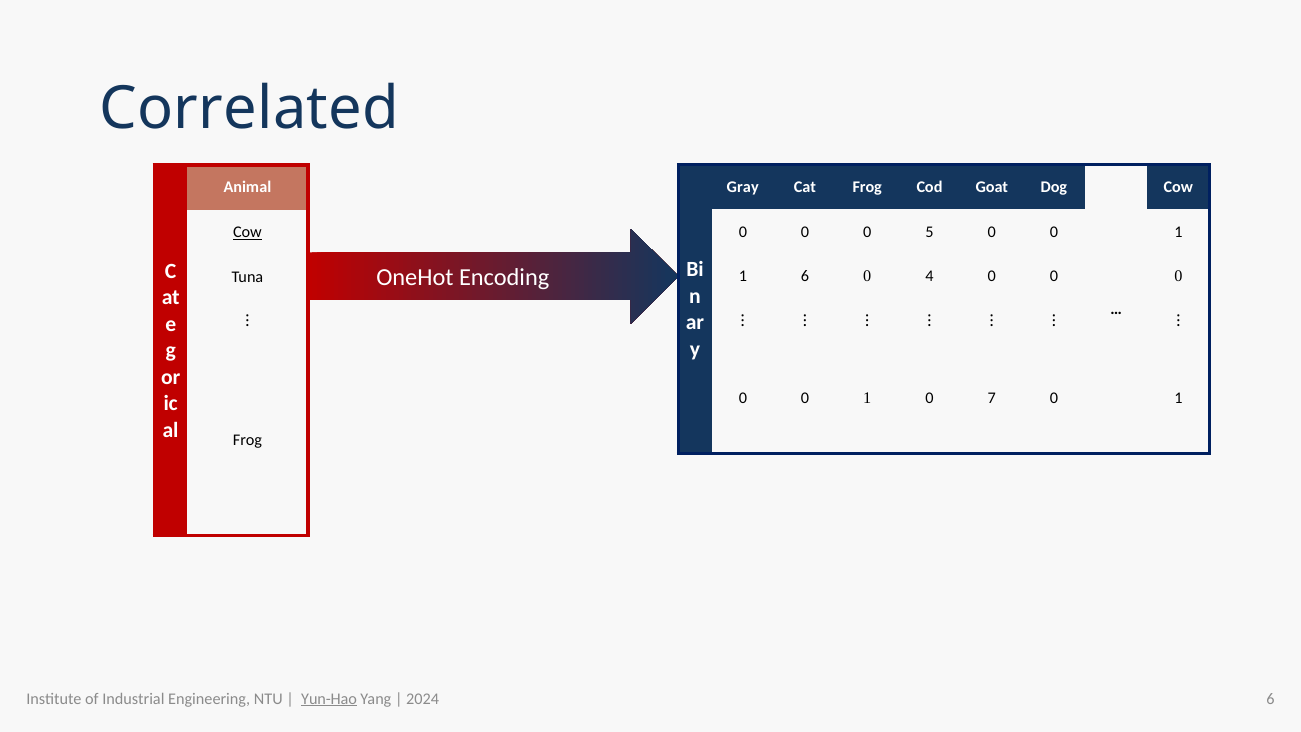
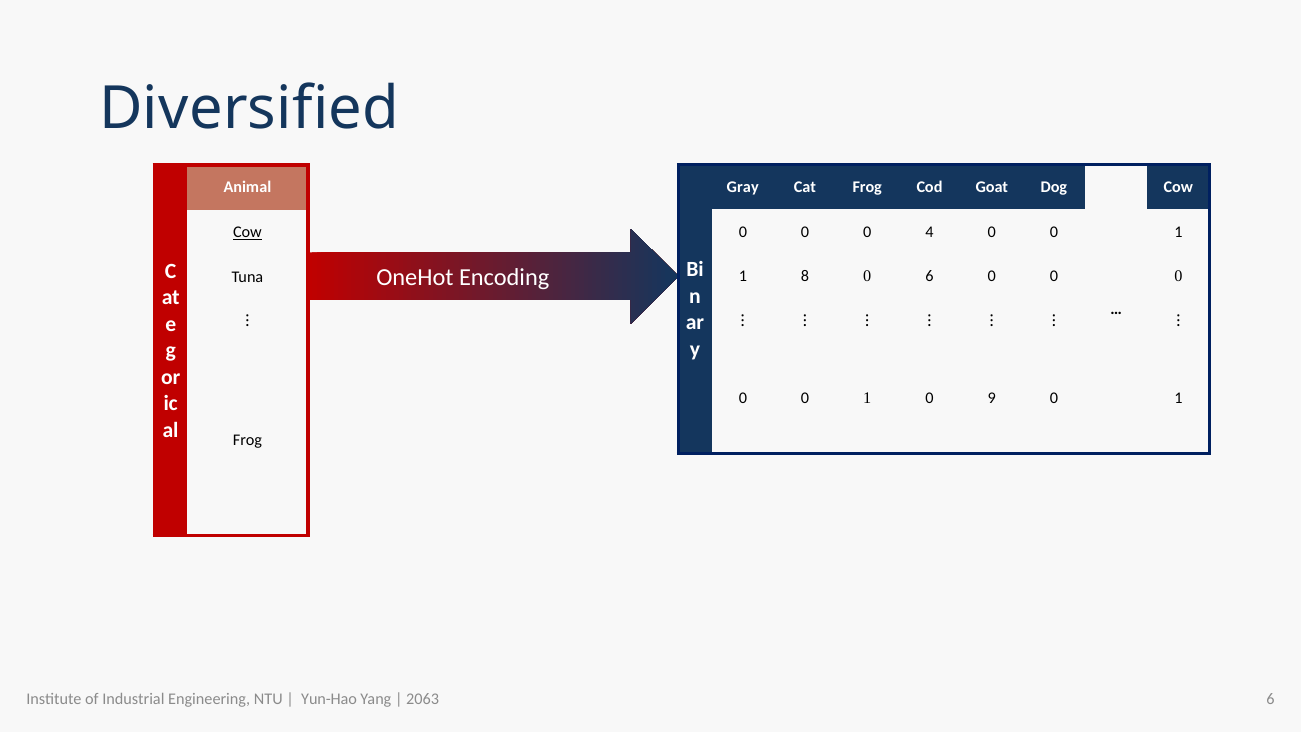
Correlated: Correlated -> Diversified
5: 5 -> 4
1 6: 6 -> 8
0 4: 4 -> 6
7: 7 -> 9
Yun-Hao underline: present -> none
2024: 2024 -> 2063
